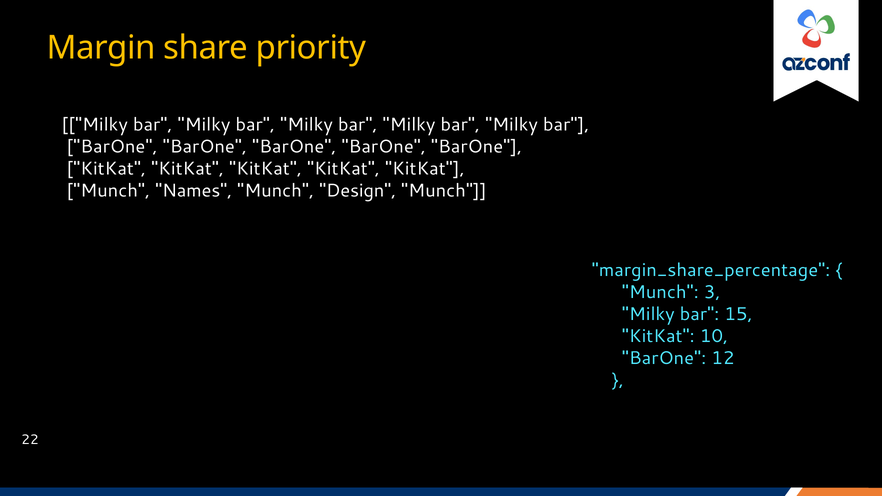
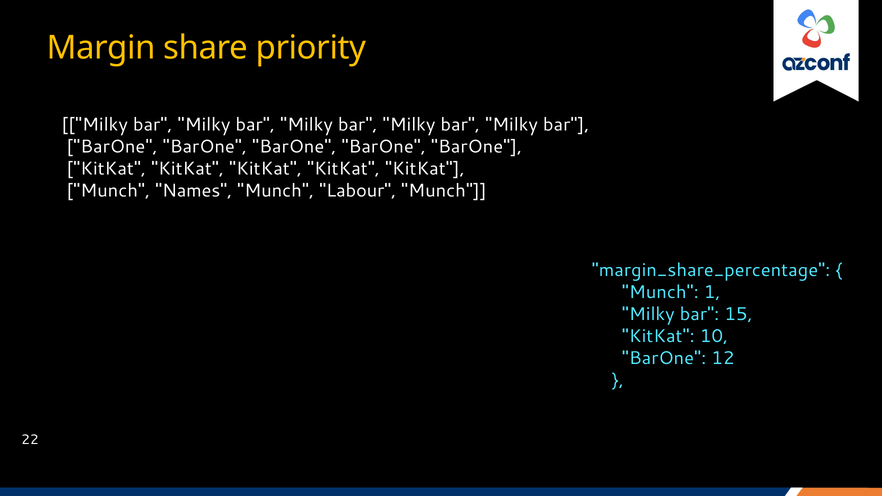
Design: Design -> Labour
3: 3 -> 1
